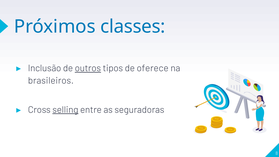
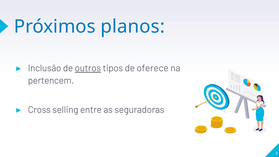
classes: classes -> planos
brasileiros: brasileiros -> pertencem
selling underline: present -> none
